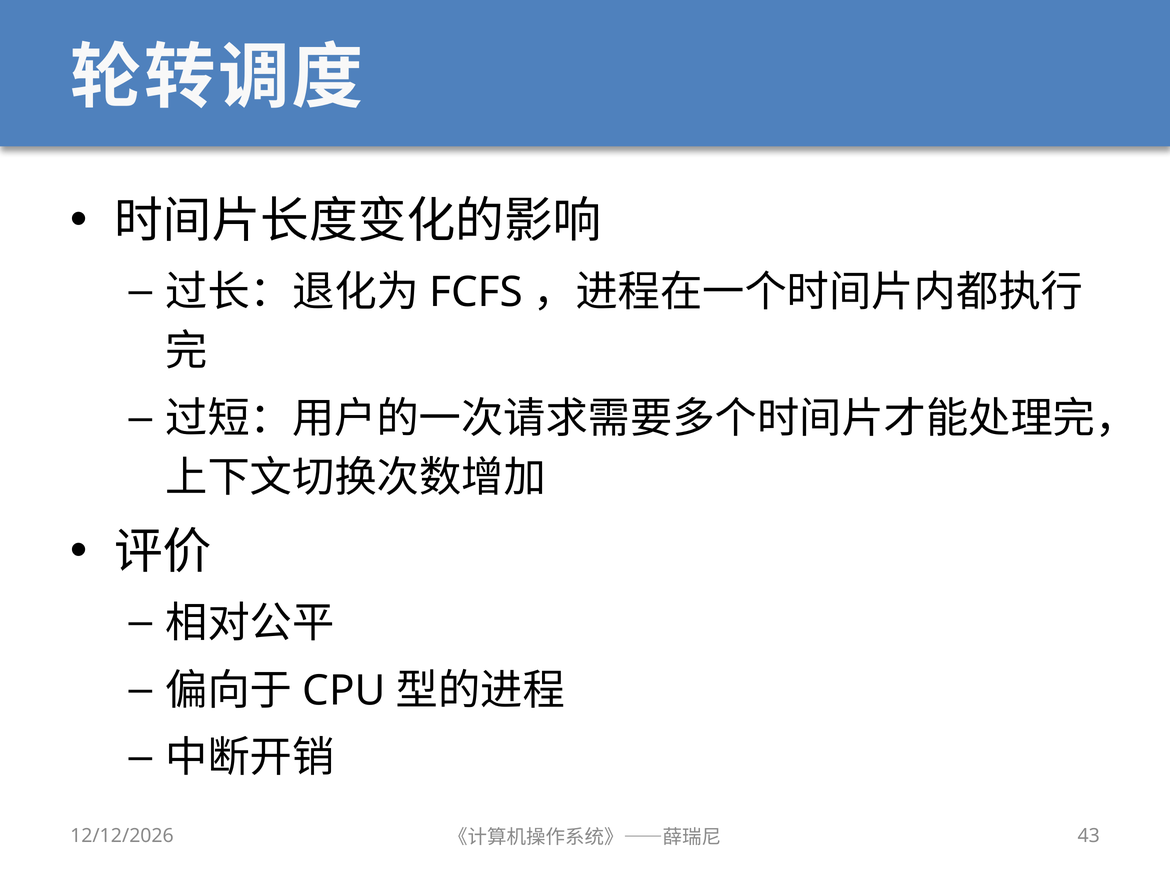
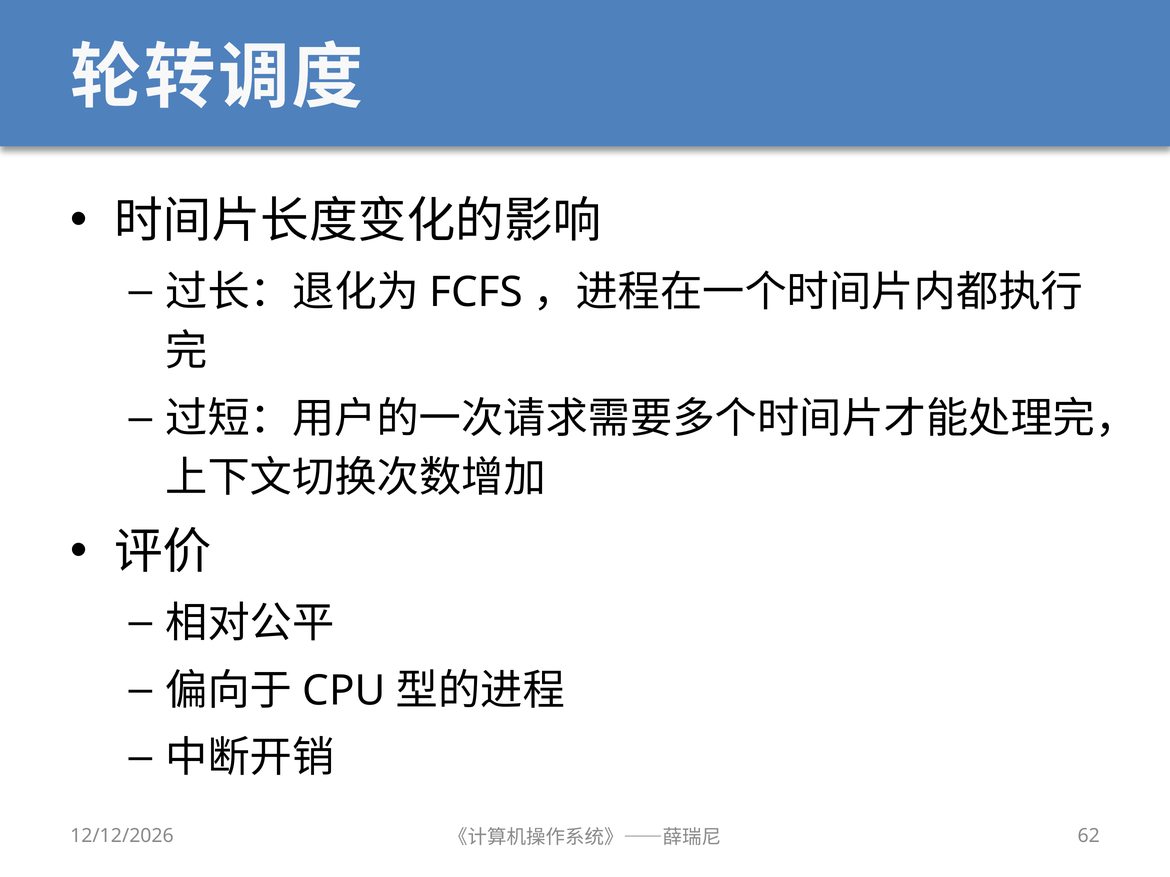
43: 43 -> 62
